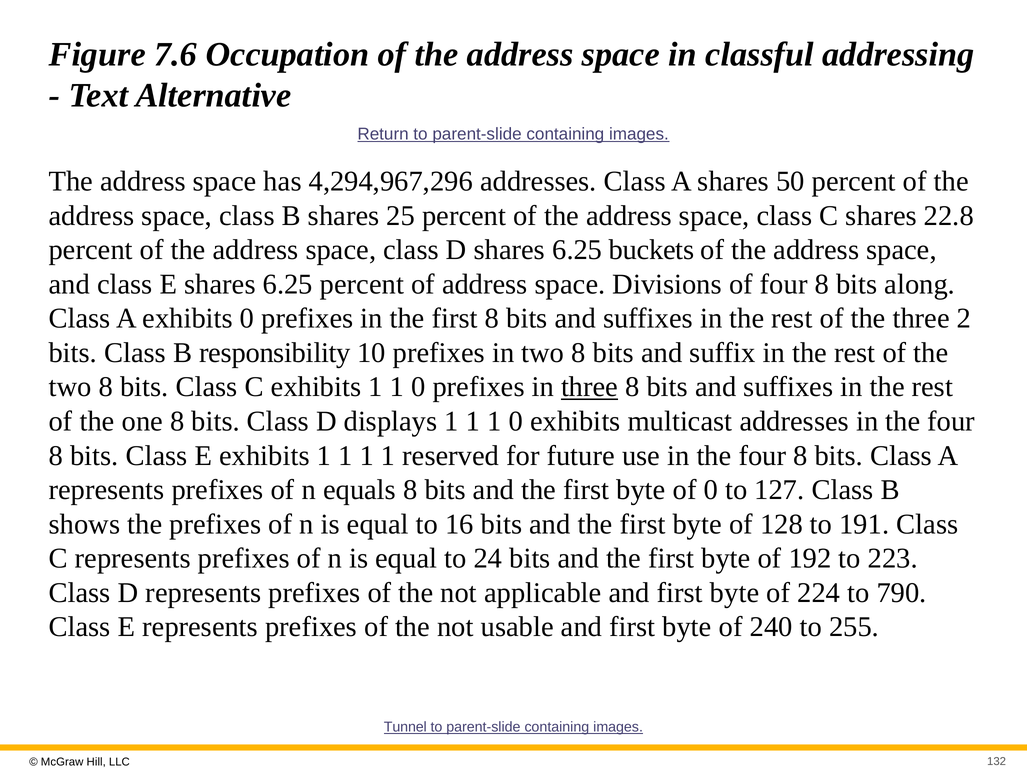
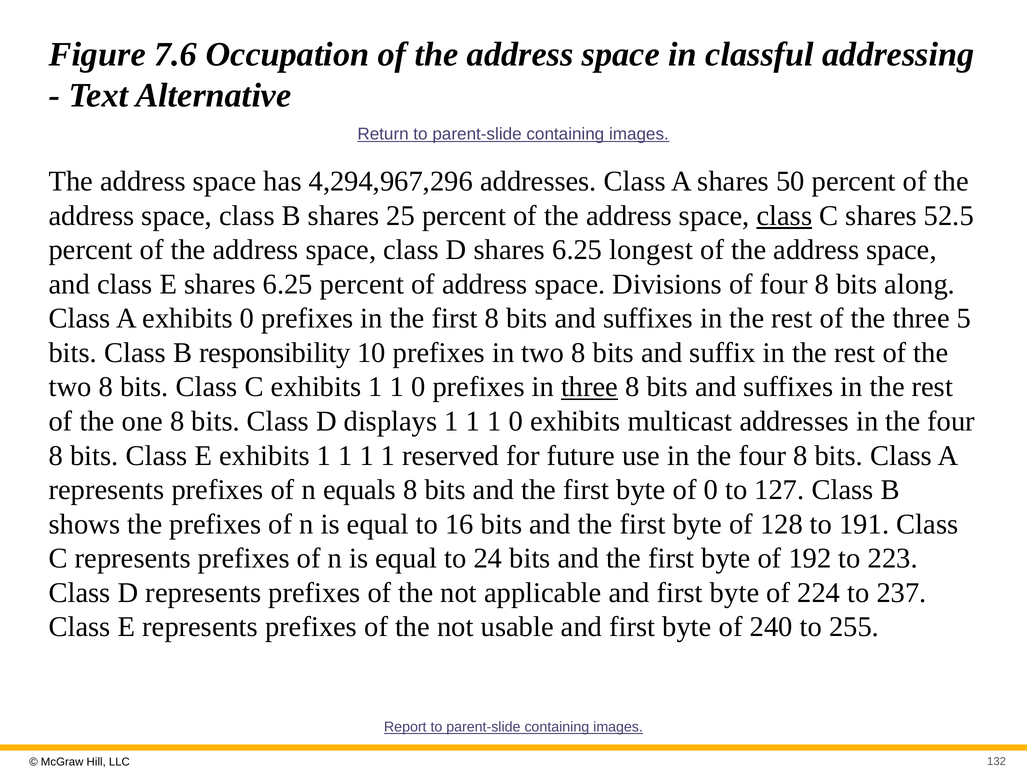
class at (784, 215) underline: none -> present
22.8: 22.8 -> 52.5
buckets: buckets -> longest
2: 2 -> 5
790: 790 -> 237
Tunnel: Tunnel -> Report
